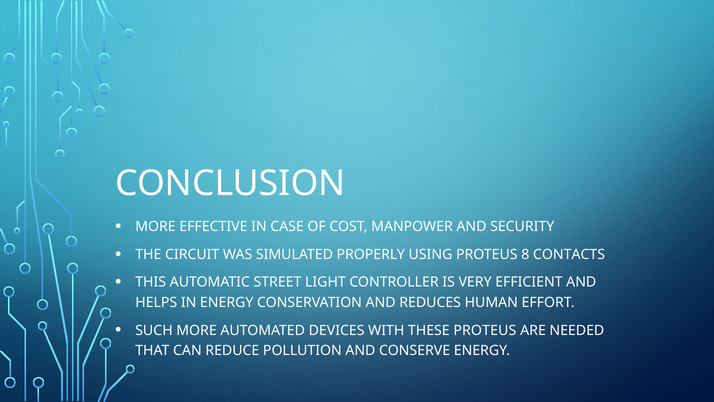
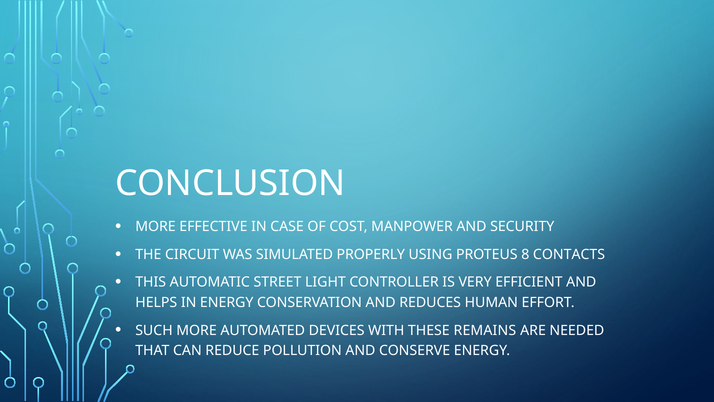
THESE PROTEUS: PROTEUS -> REMAINS
